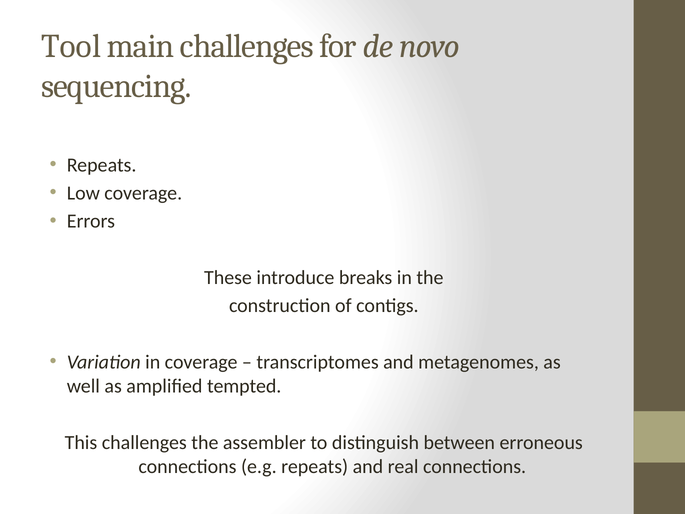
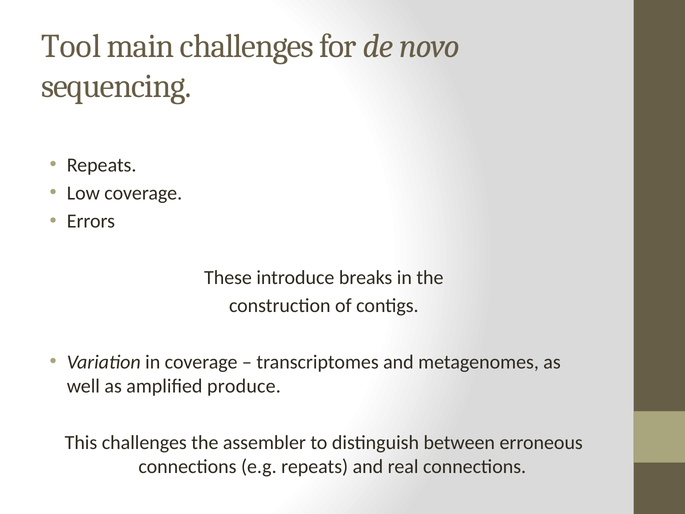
tempted: tempted -> produce
